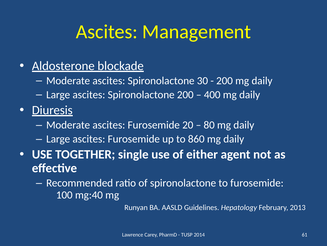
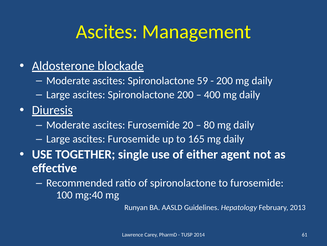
30: 30 -> 59
860: 860 -> 165
